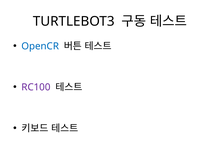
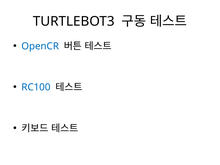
RC100 colour: purple -> blue
